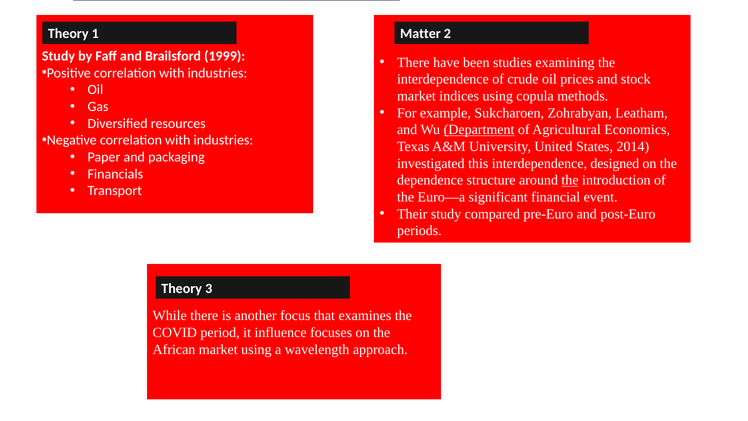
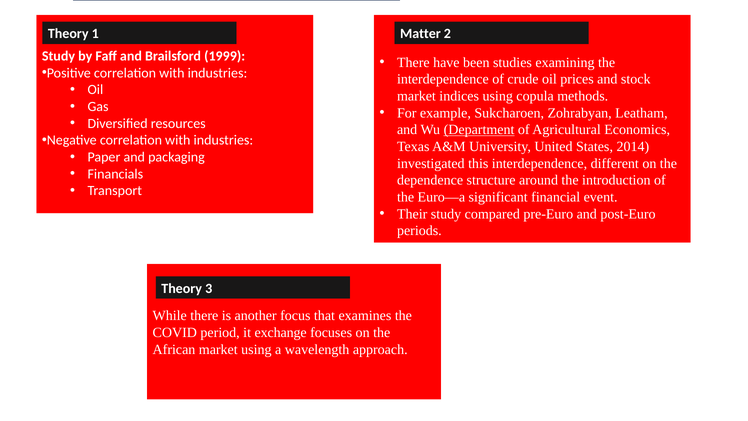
designed: designed -> different
the at (570, 180) underline: present -> none
influence: influence -> exchange
